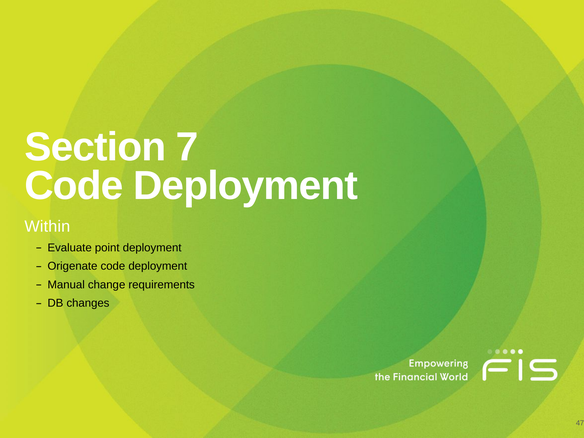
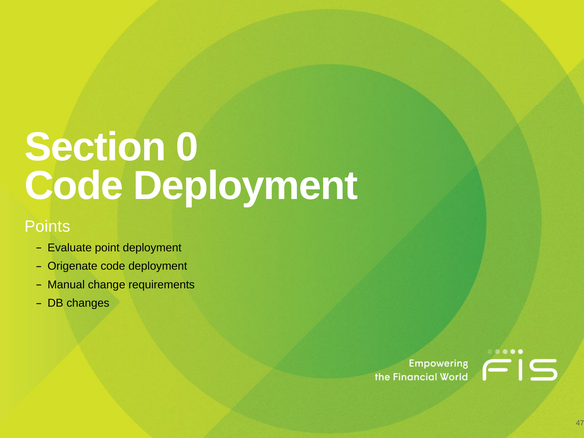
7: 7 -> 0
Within: Within -> Points
